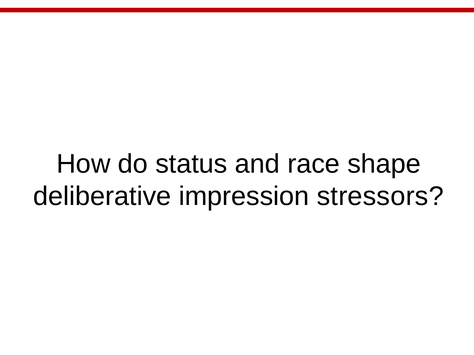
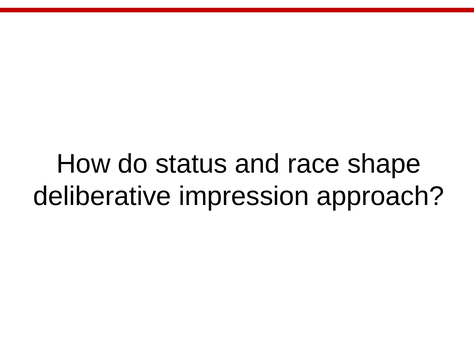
stressors: stressors -> approach
